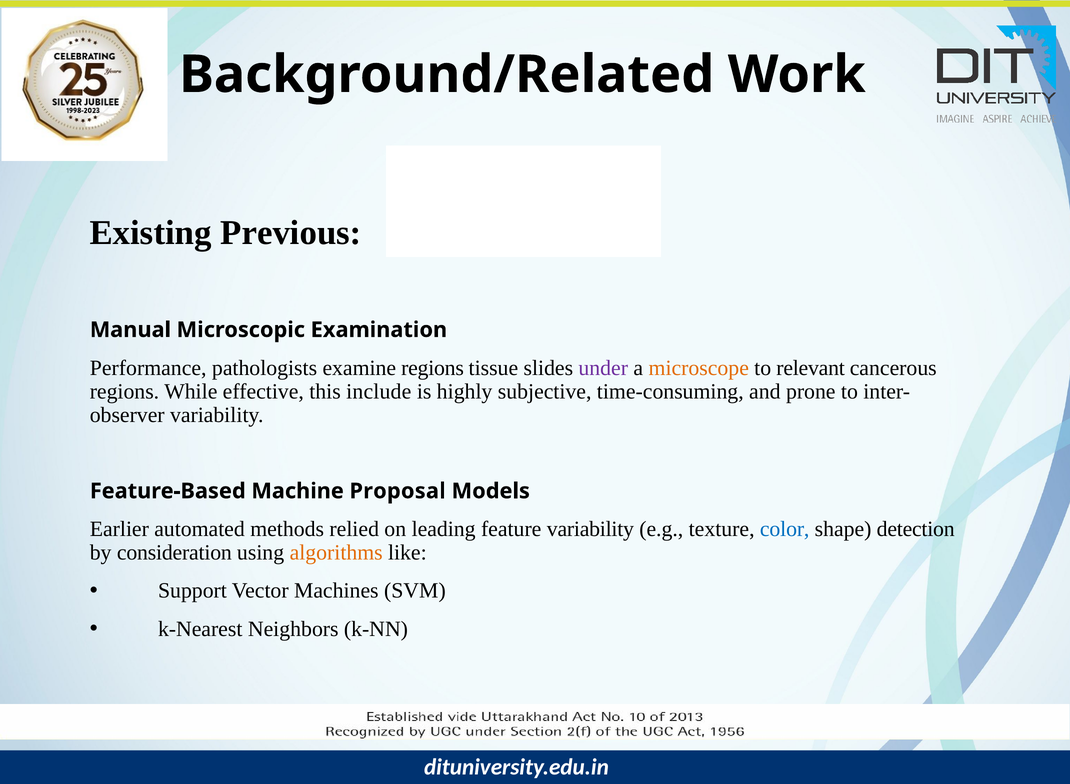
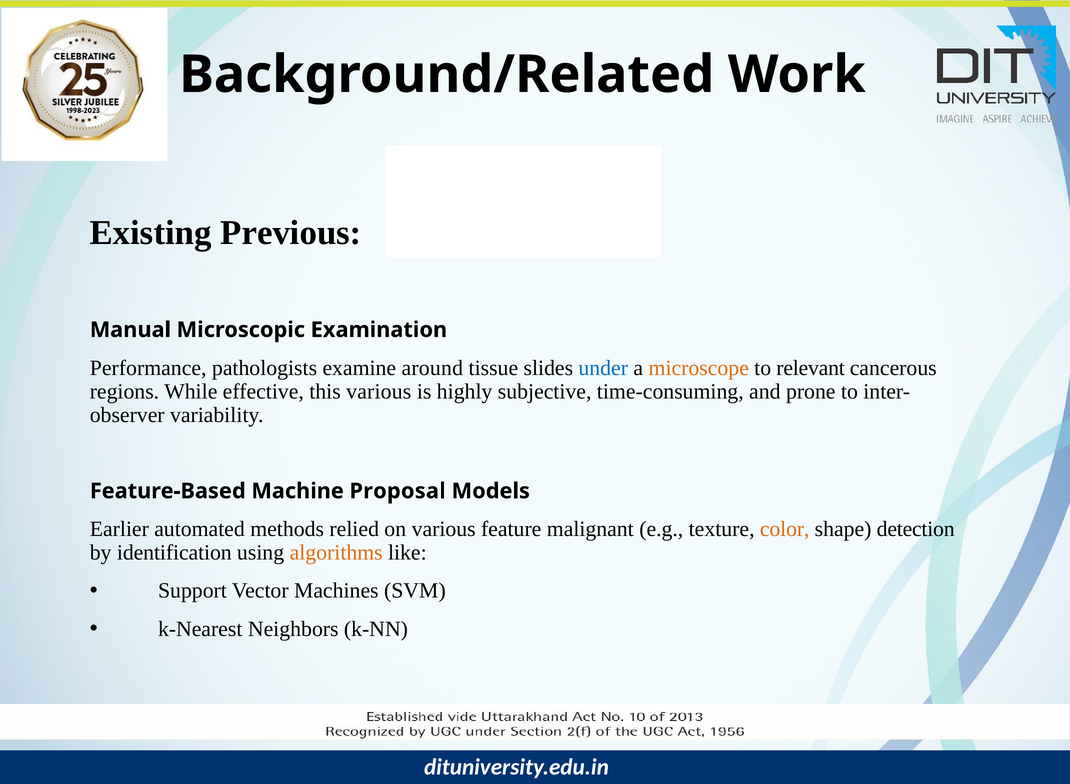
examine regions: regions -> around
under colour: purple -> blue
this include: include -> various
on leading: leading -> various
feature variability: variability -> malignant
color colour: blue -> orange
consideration: consideration -> identification
